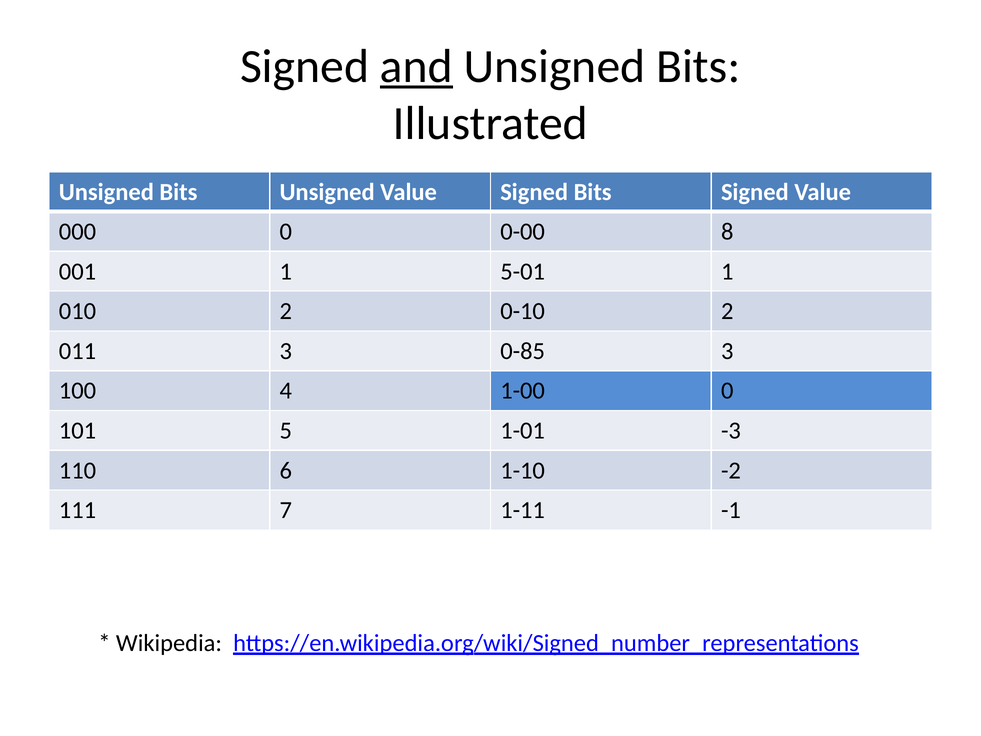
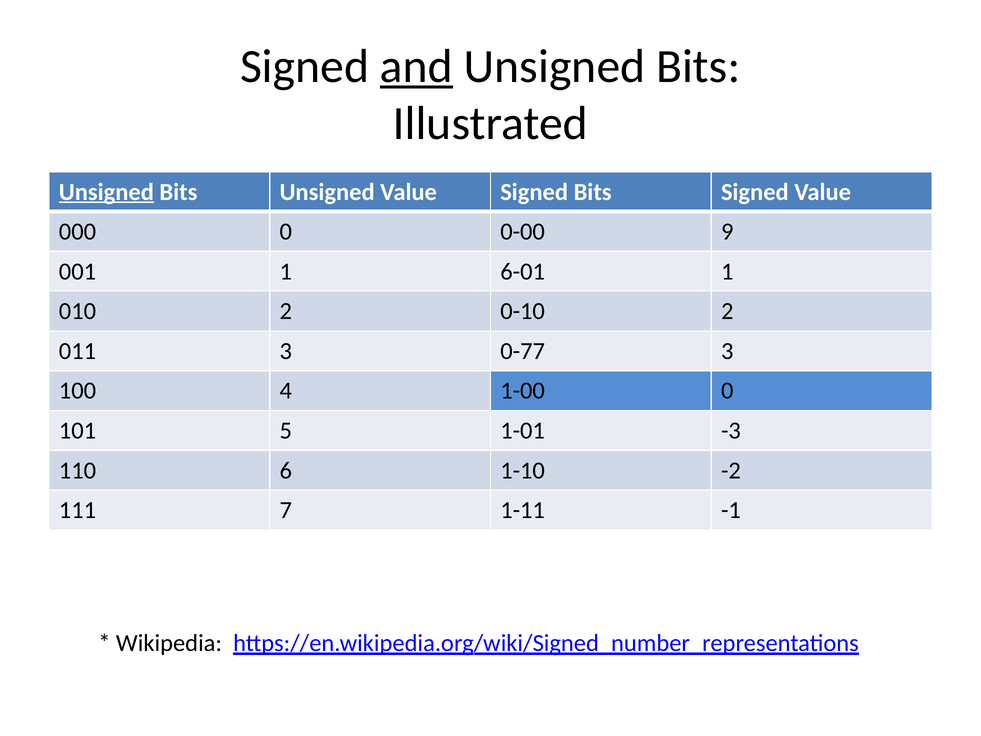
Unsigned at (106, 192) underline: none -> present
8: 8 -> 9
5-01: 5-01 -> 6-01
0-85: 0-85 -> 0-77
